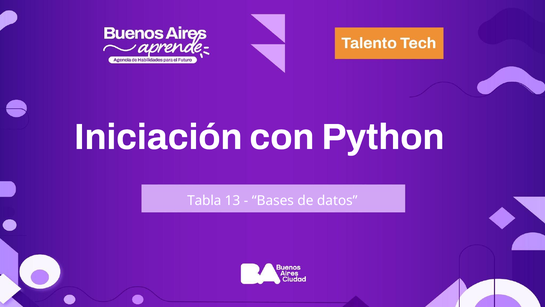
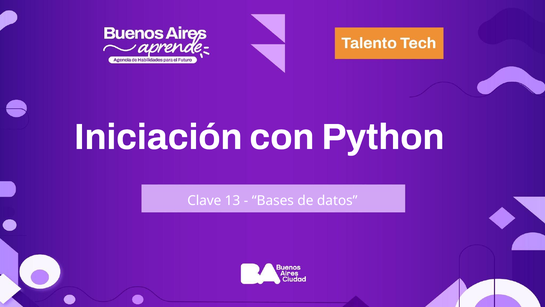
Tabla: Tabla -> Clave
